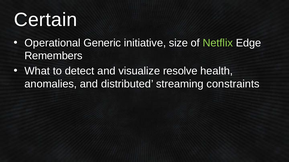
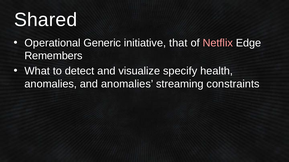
Certain: Certain -> Shared
size: size -> that
Netflix colour: light green -> pink
resolve: resolve -> specify
and distributed: distributed -> anomalies
